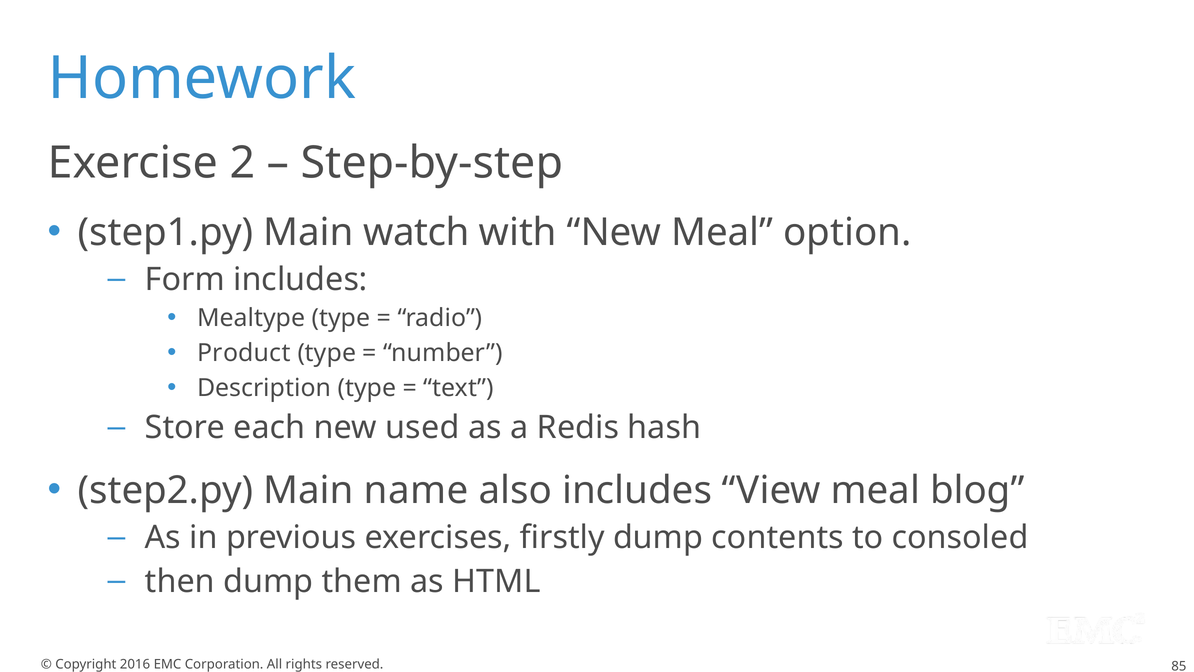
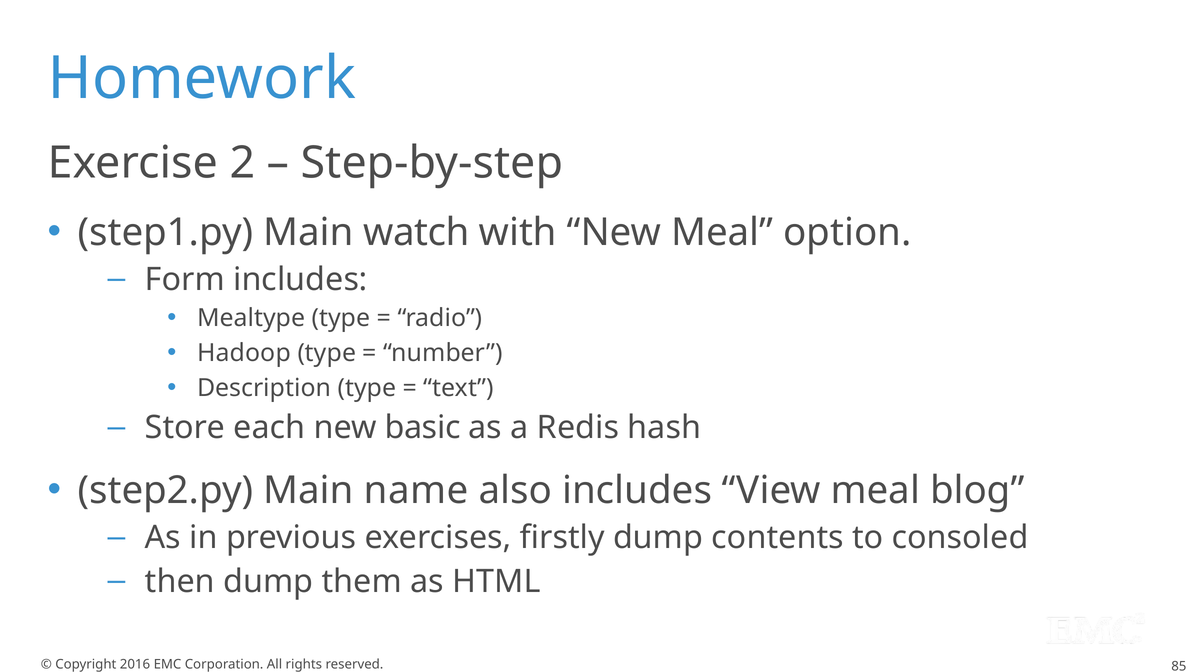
Product: Product -> Hadoop
used: used -> basic
